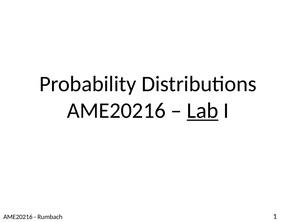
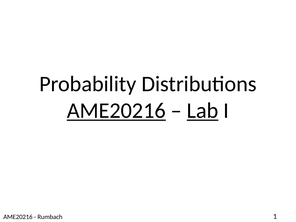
AME20216 at (116, 111) underline: none -> present
